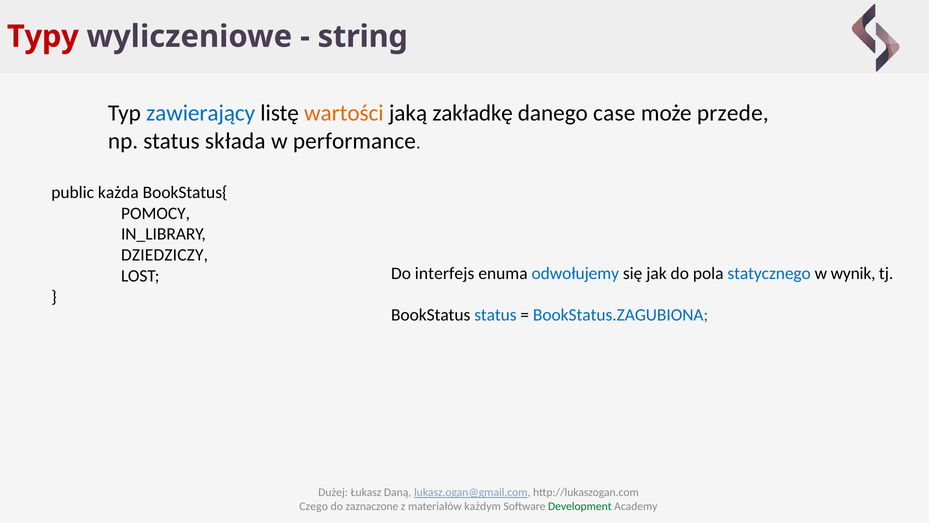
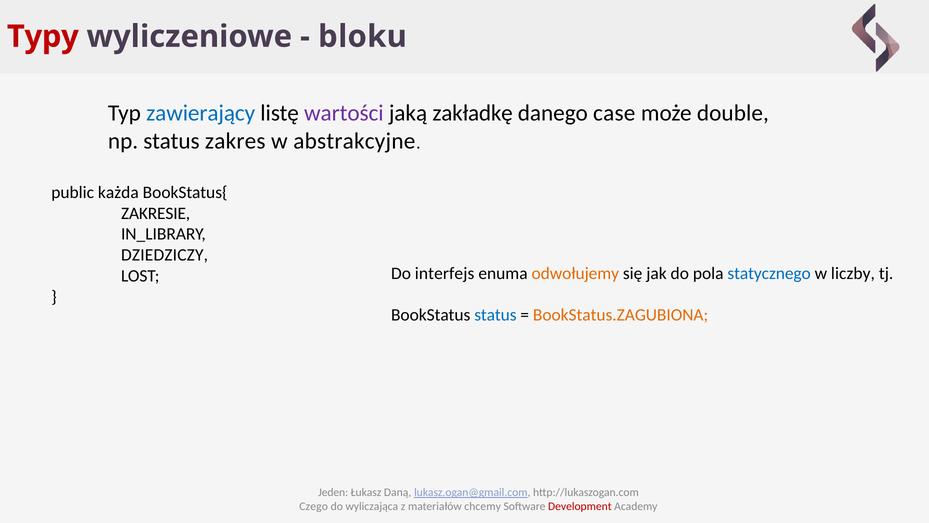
string: string -> bloku
wartości colour: orange -> purple
przede: przede -> double
składa: składa -> zakres
performance: performance -> abstrakcyjne
POMOCY: POMOCY -> ZAKRESIE
odwołujemy colour: blue -> orange
wynik: wynik -> liczby
BookStatus.ZAGUBIONA colour: blue -> orange
Dużej: Dużej -> Jeden
zaznaczone: zaznaczone -> wyliczająca
każdym: każdym -> chcemy
Development colour: green -> red
